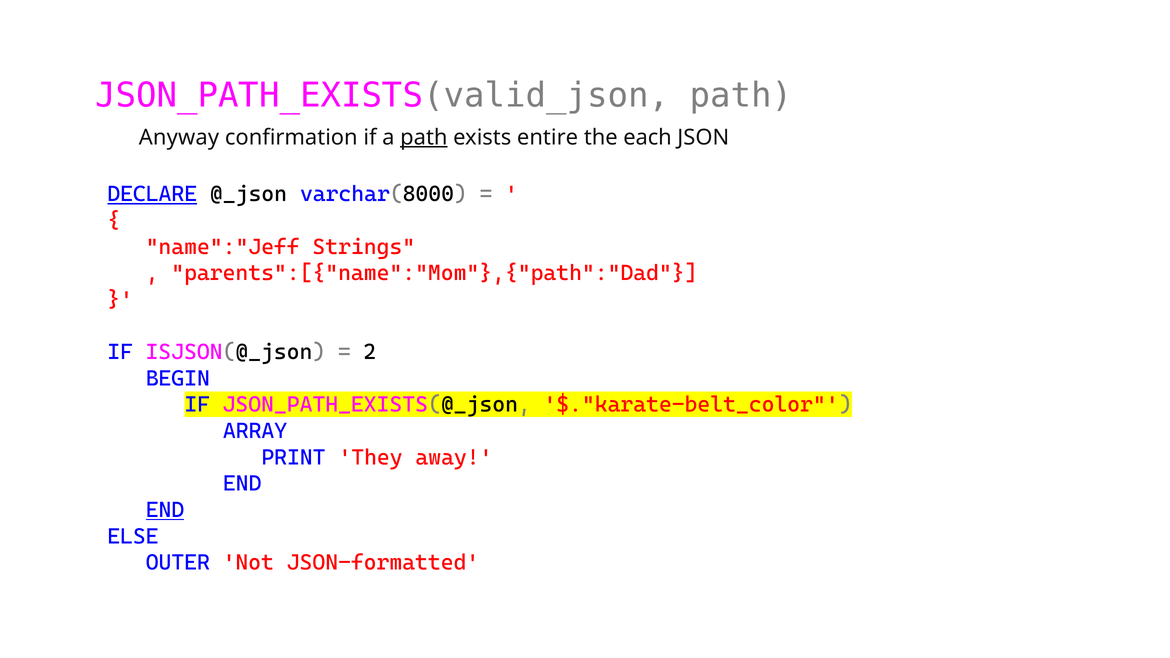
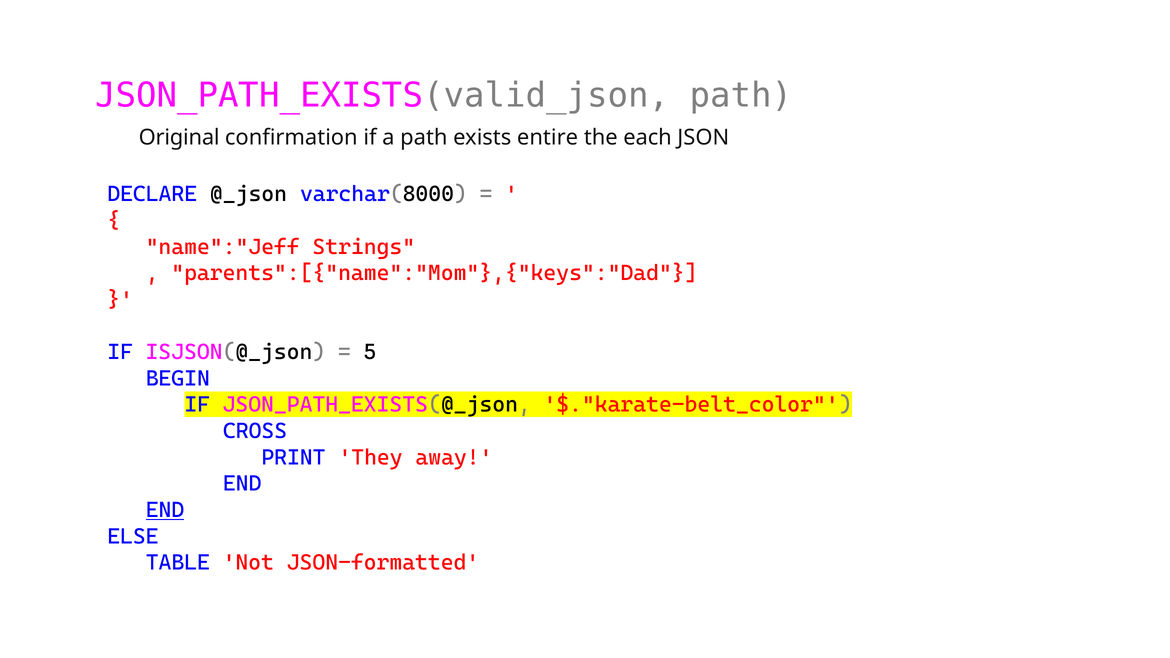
Anyway: Anyway -> Original
path at (424, 137) underline: present -> none
DECLARE underline: present -> none
parents":[{"name":"Mom"},{"path":"Dad: parents":[{"name":"Mom"},{"path":"Dad -> parents":[{"name":"Mom"},{"keys":"Dad
2: 2 -> 5
ARRAY: ARRAY -> CROSS
OUTER: OUTER -> TABLE
